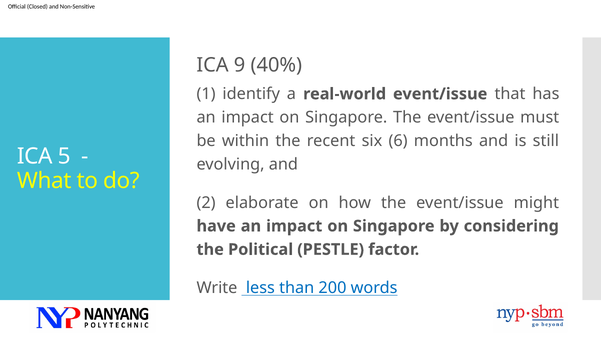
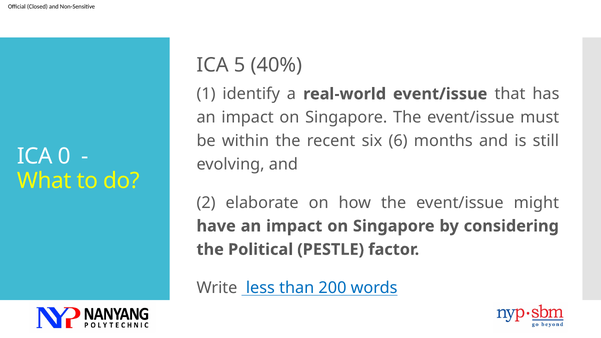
9: 9 -> 5
5: 5 -> 0
